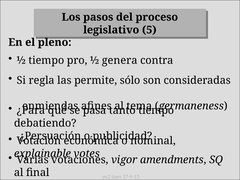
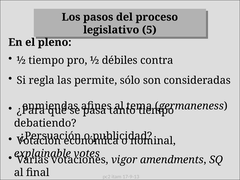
genera: genera -> débiles
